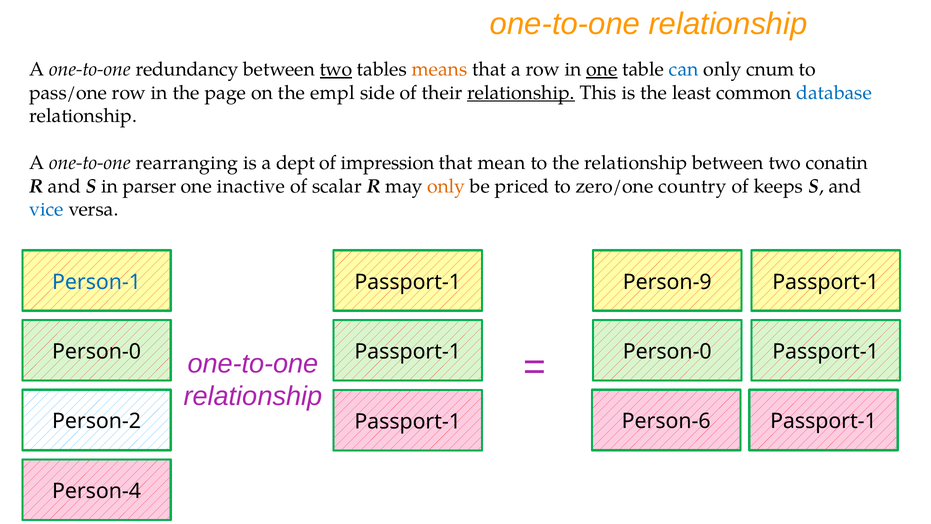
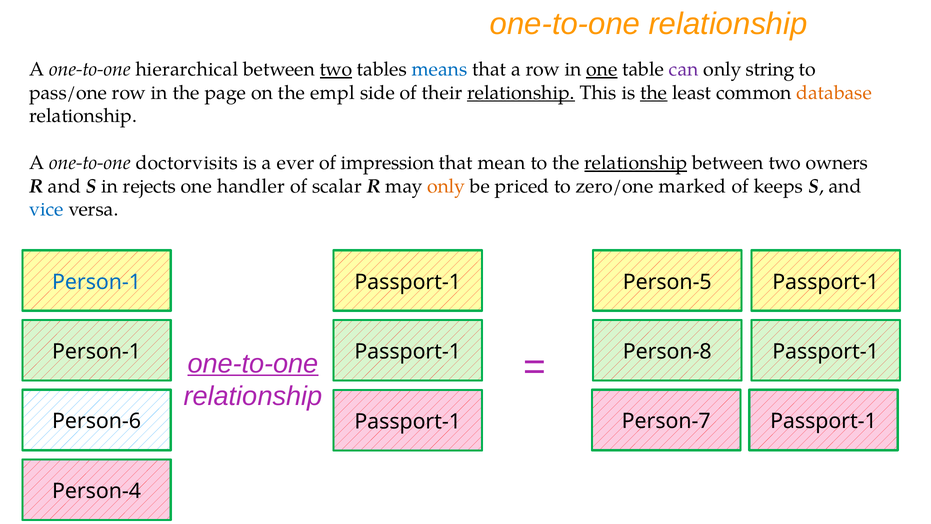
redundancy: redundancy -> hierarchical
means colour: orange -> blue
can colour: blue -> purple
cnum: cnum -> string
the at (654, 93) underline: none -> present
database colour: blue -> orange
rearranging: rearranging -> doctorvisits
dept: dept -> ever
relationship at (636, 163) underline: none -> present
conatin: conatin -> owners
parser: parser -> rejects
inactive: inactive -> handler
country: country -> marked
Person-9: Person-9 -> Person-5
Person-0 at (97, 352): Person-0 -> Person-1
Person-0 at (667, 352): Person-0 -> Person-8
one-to-one at (253, 363) underline: none -> present
Person-2: Person-2 -> Person-6
Person-6: Person-6 -> Person-7
